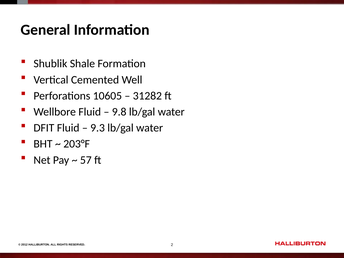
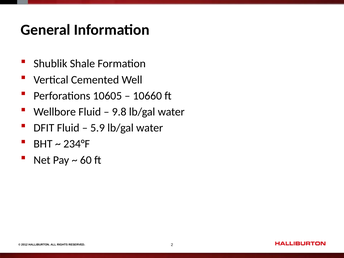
31282: 31282 -> 10660
9.3: 9.3 -> 5.9
203°F: 203°F -> 234°F
57: 57 -> 60
